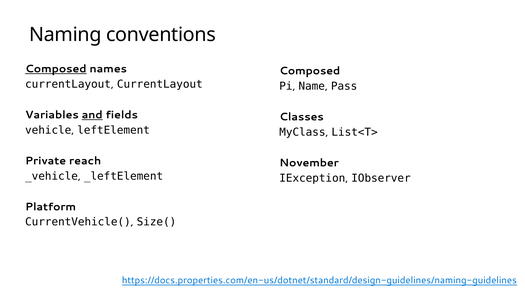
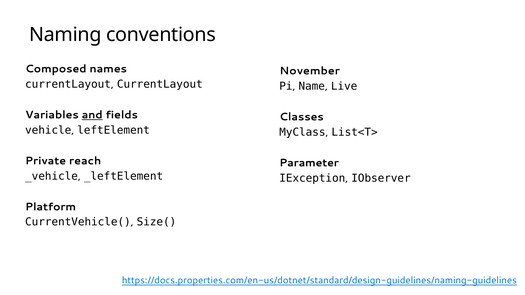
Composed at (56, 69) underline: present -> none
Composed at (310, 71): Composed -> November
Pass: Pass -> Live
November: November -> Parameter
